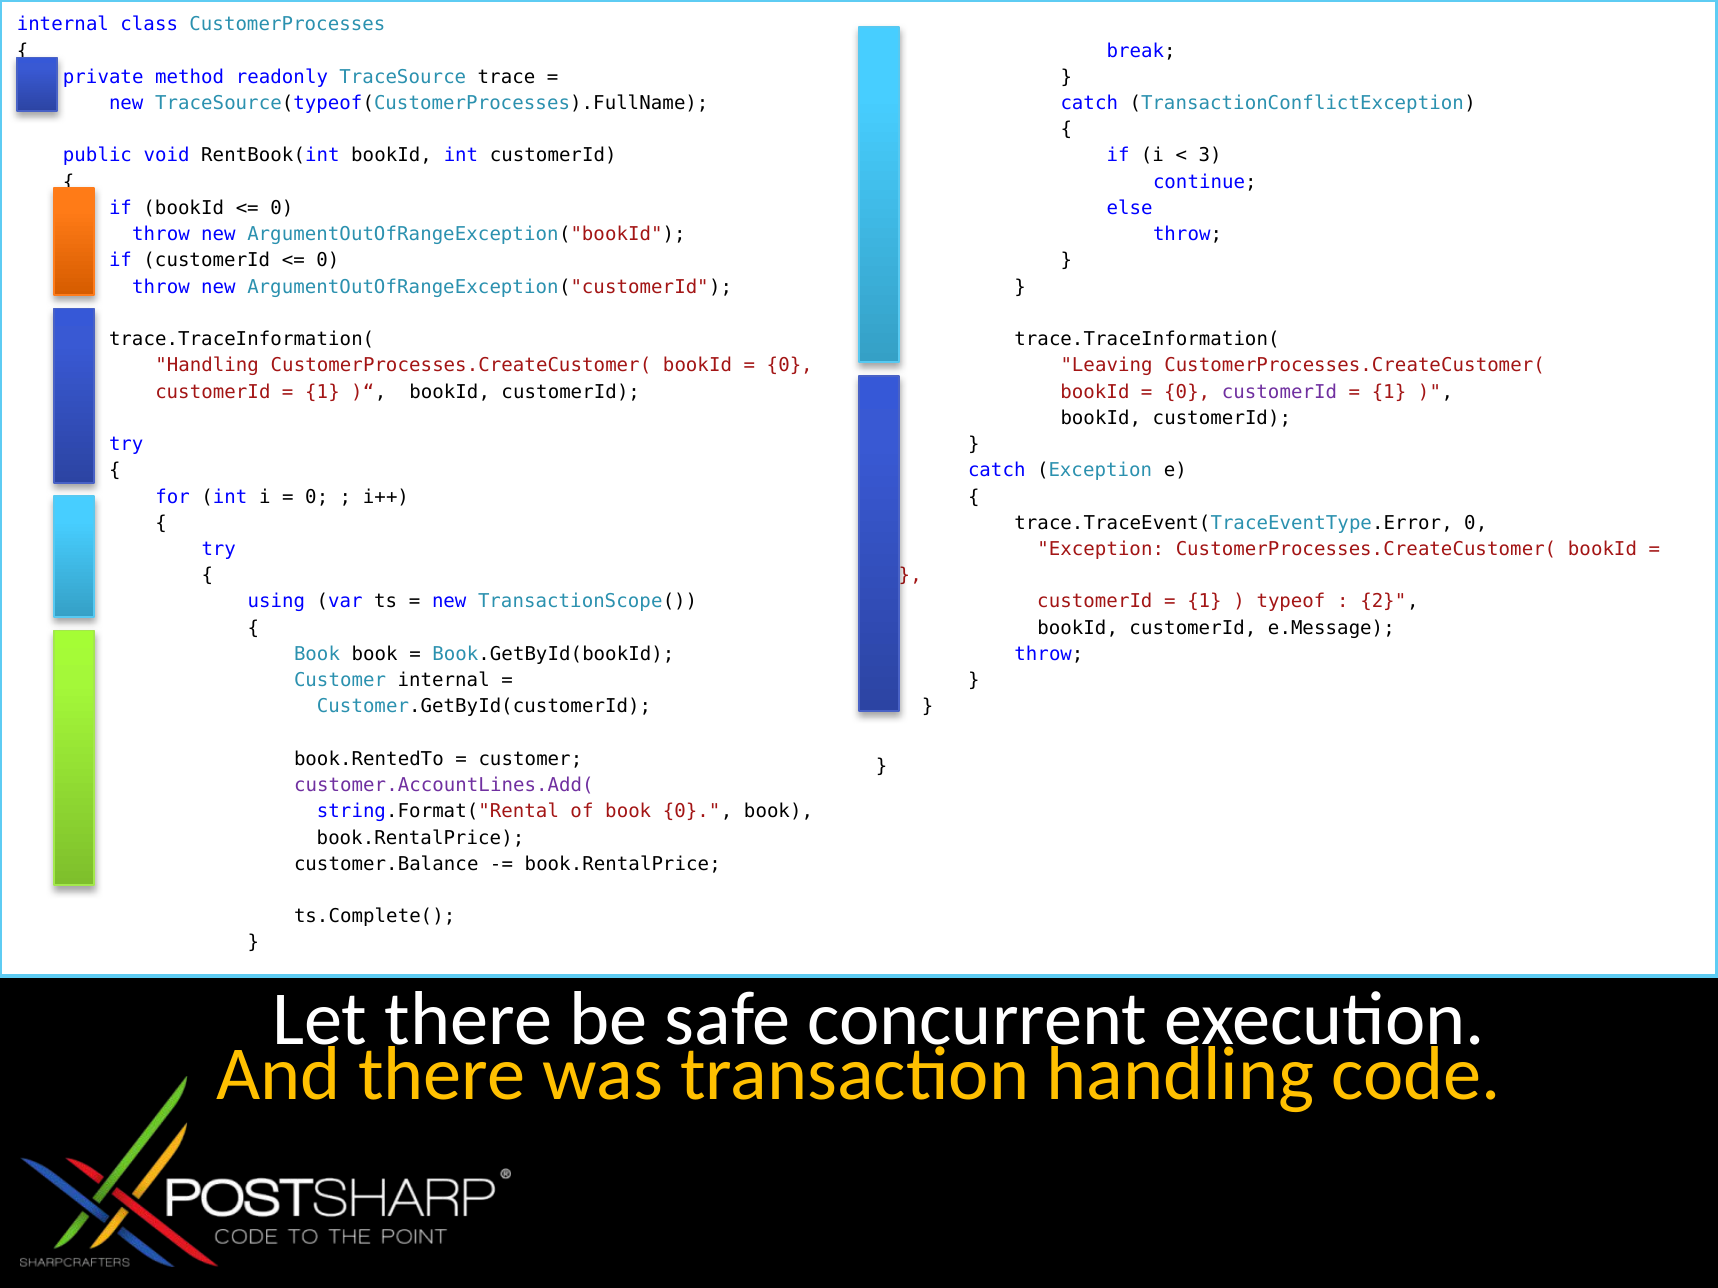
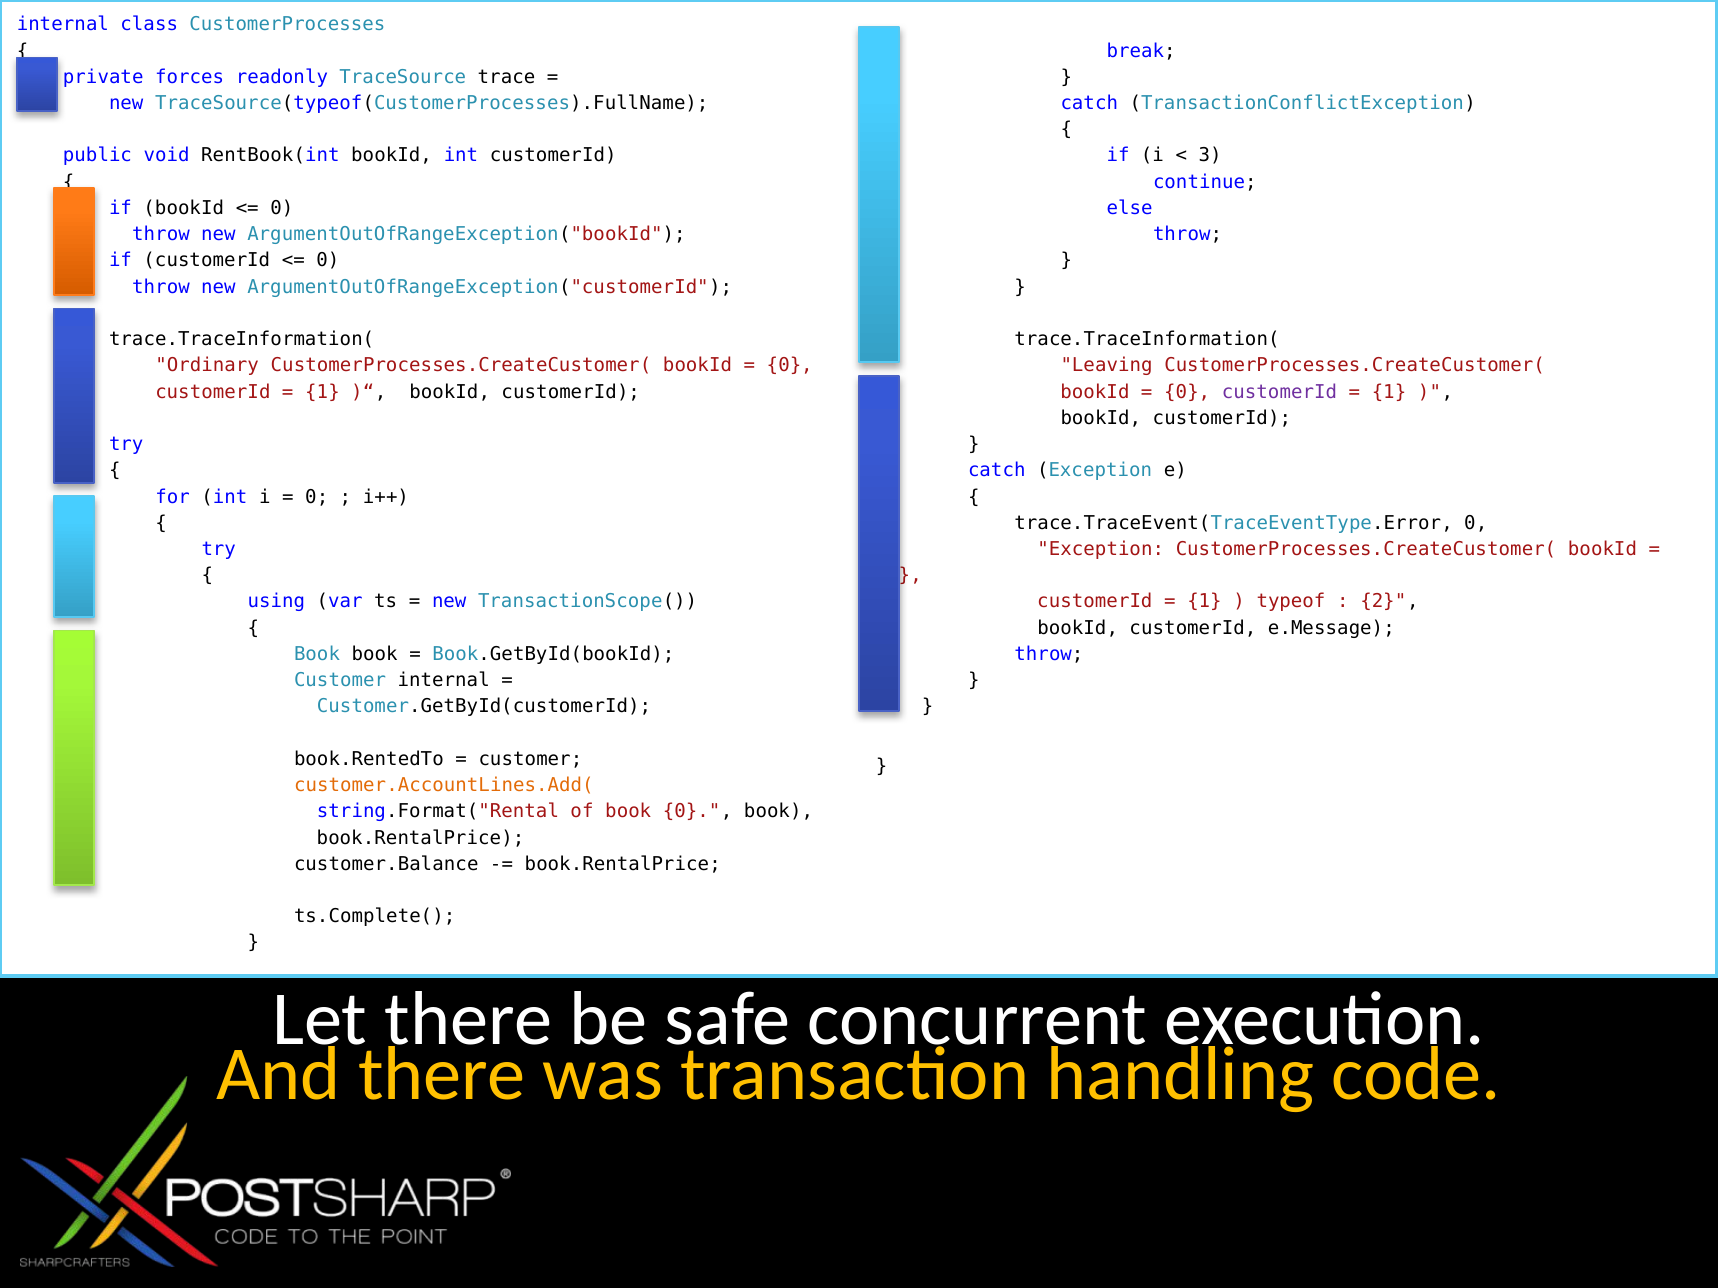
method: method -> forces
Handling at (207, 366): Handling -> Ordinary
customer.AccountLines.Add( colour: purple -> orange
